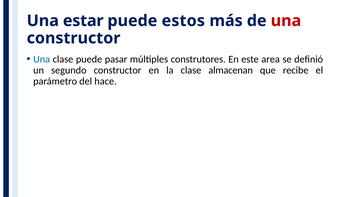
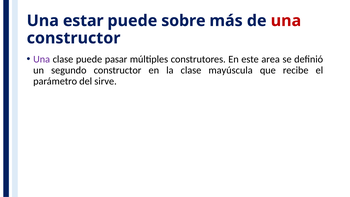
estos: estos -> sobre
Una at (42, 59) colour: blue -> purple
almacenan: almacenan -> mayúscula
hace: hace -> sirve
